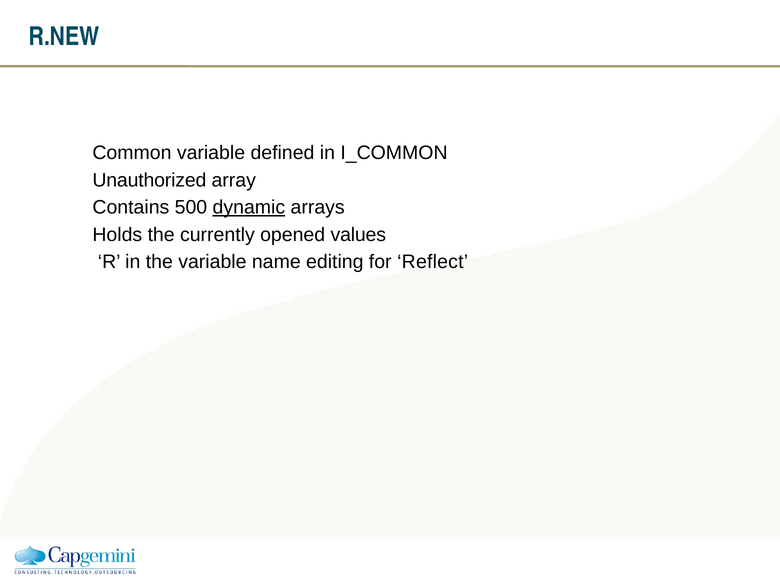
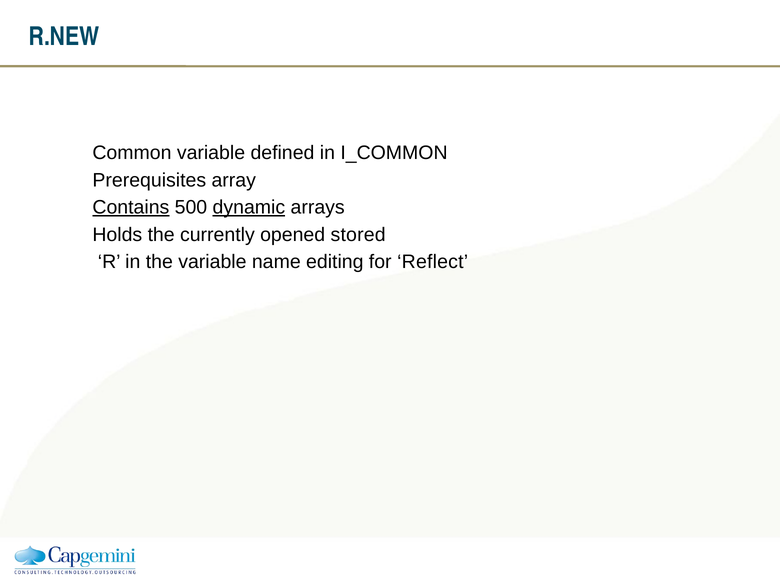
Unauthorized: Unauthorized -> Prerequisites
Contains underline: none -> present
values: values -> stored
